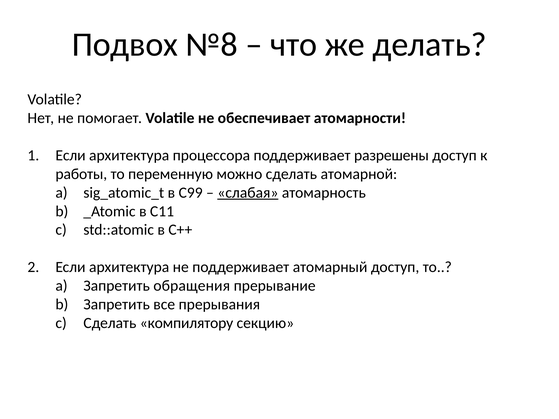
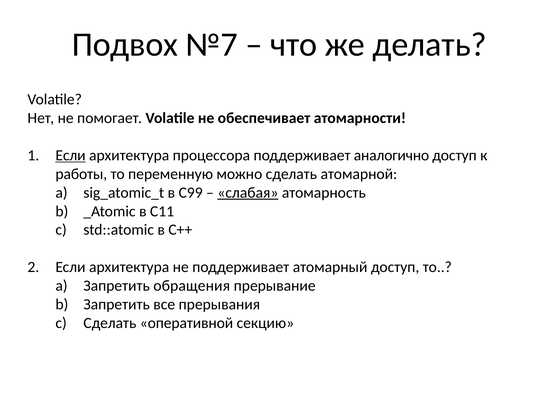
№8: №8 -> №7
Если at (71, 155) underline: none -> present
разрешены: разрешены -> аналогично
компилятору: компилятору -> оперативной
